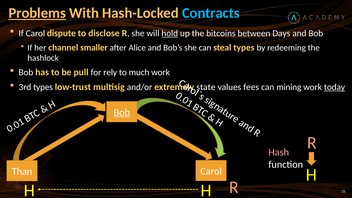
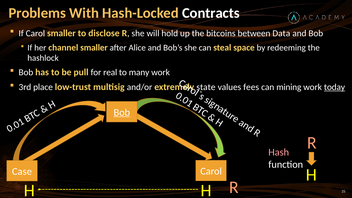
Problems underline: present -> none
Contracts colour: light blue -> white
Carol dispute: dispute -> smaller
hold underline: present -> none
Days: Days -> Data
steal types: types -> space
rely: rely -> real
much: much -> many
3rd types: types -> place
Than: Than -> Case
